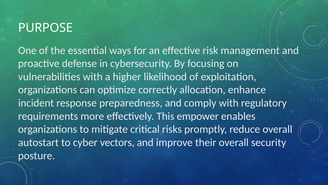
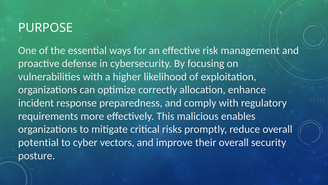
empower: empower -> malicious
autostart: autostart -> potential
